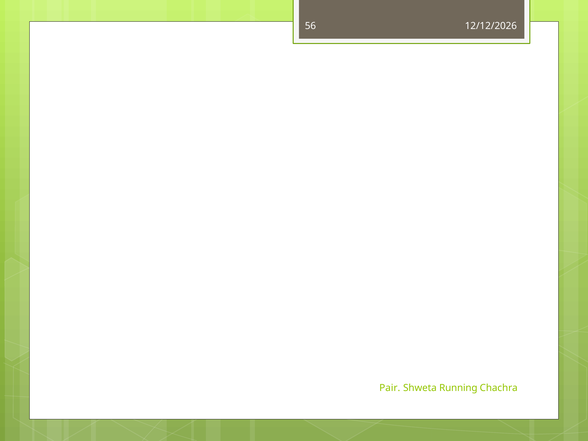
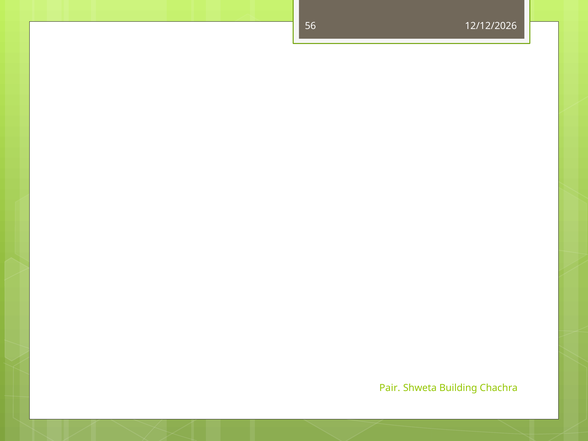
Running: Running -> Building
